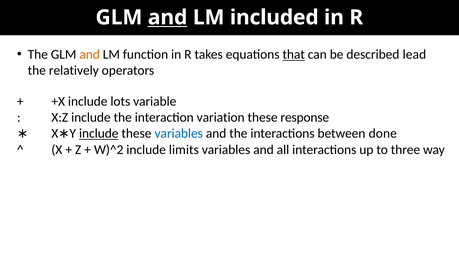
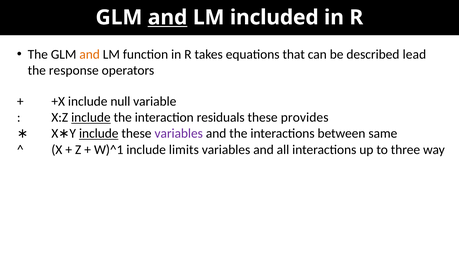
that underline: present -> none
relatively: relatively -> response
lots: lots -> null
include at (91, 118) underline: none -> present
variation: variation -> residuals
response: response -> provides
variables at (179, 134) colour: blue -> purple
done: done -> same
W)^2: W)^2 -> W)^1
